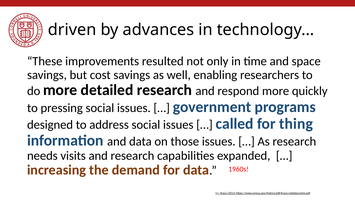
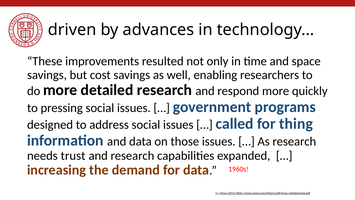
visits: visits -> trust
